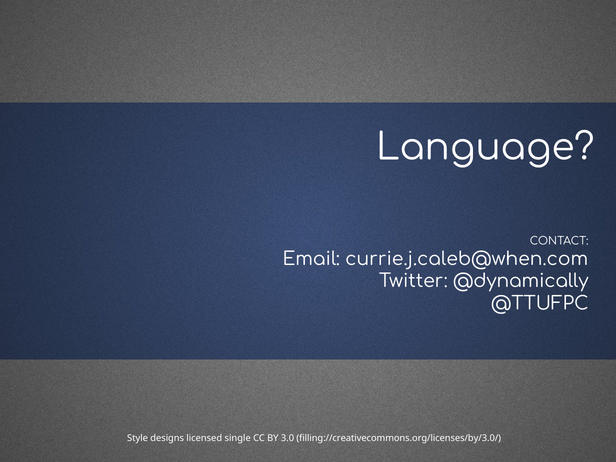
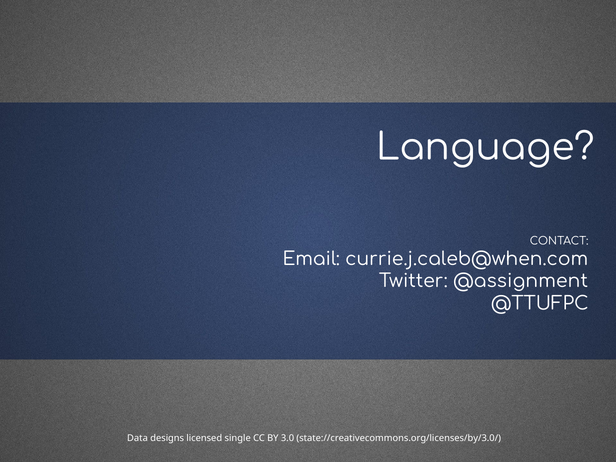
@dynamically: @dynamically -> @assignment
Style: Style -> Data
filling://creativecommons.org/licenses/by/3.0/: filling://creativecommons.org/licenses/by/3.0/ -> state://creativecommons.org/licenses/by/3.0/
